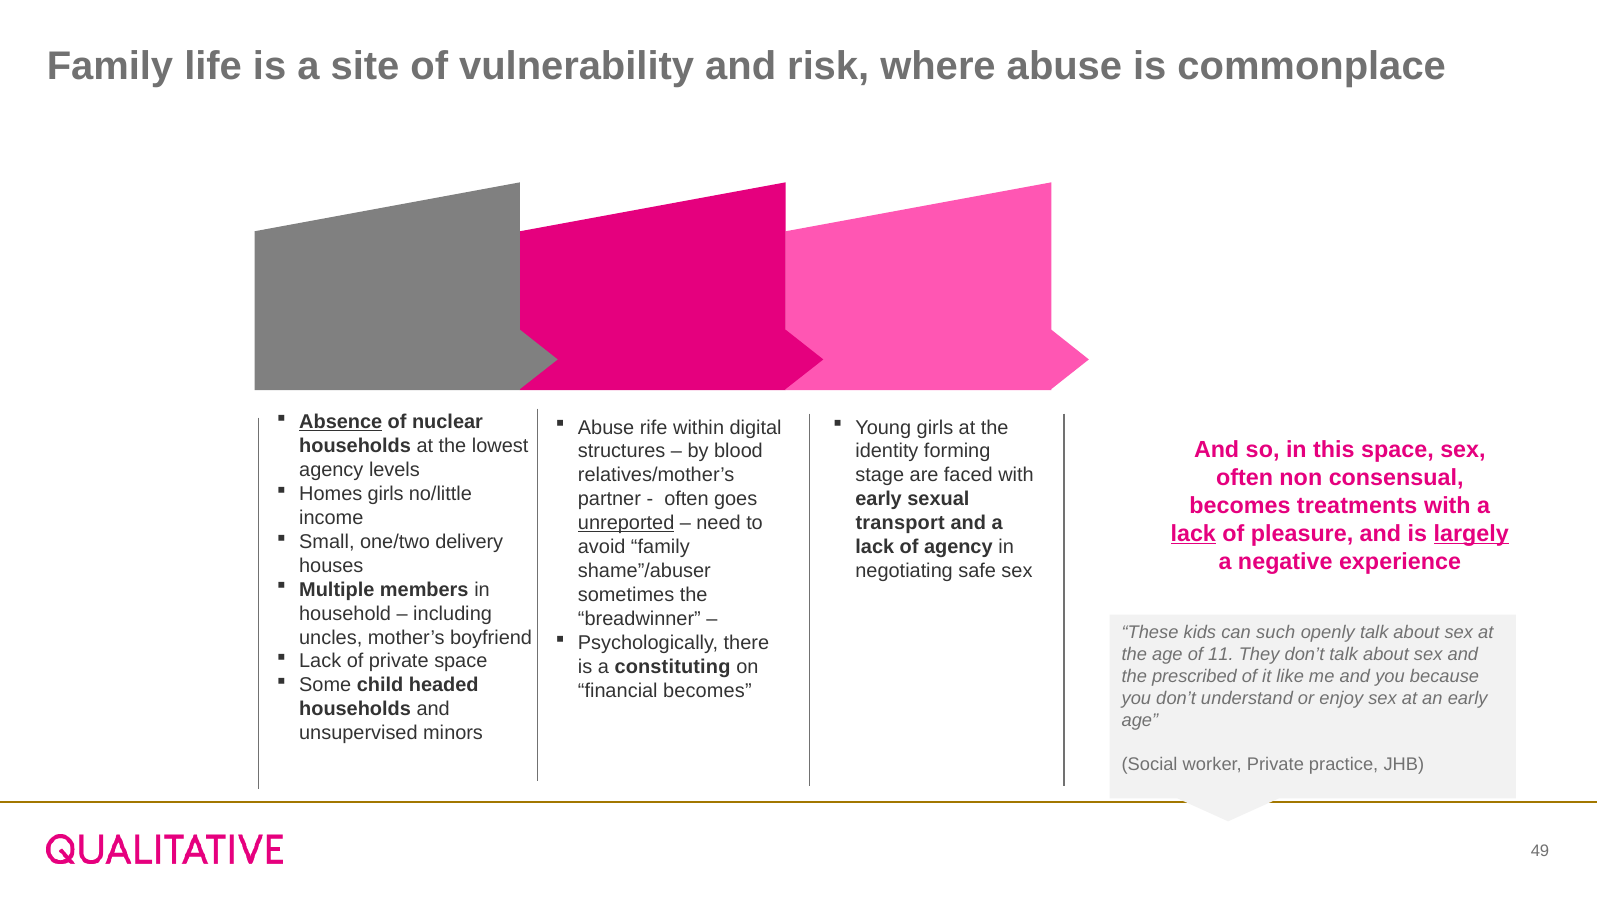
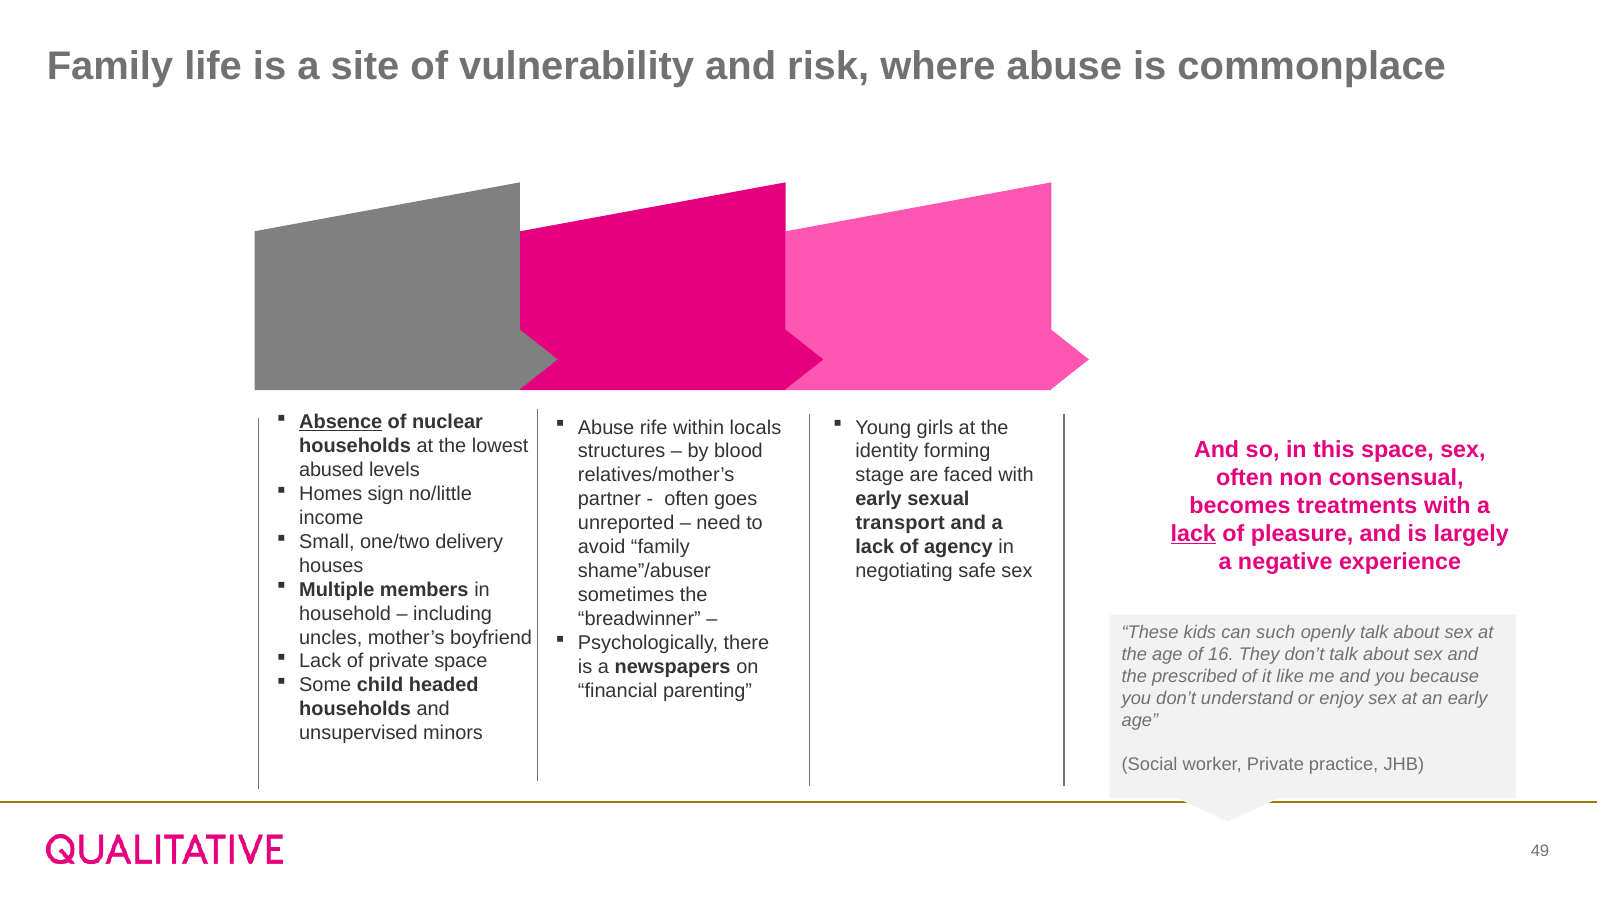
digital: digital -> locals
agency at (331, 470): agency -> abused
Homes girls: girls -> sign
unreported underline: present -> none
largely underline: present -> none
11: 11 -> 16
constituting: constituting -> newspapers
financial becomes: becomes -> parenting
